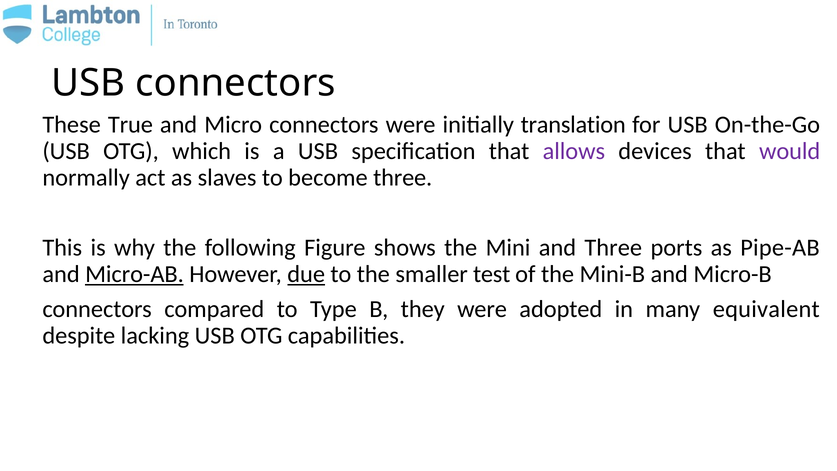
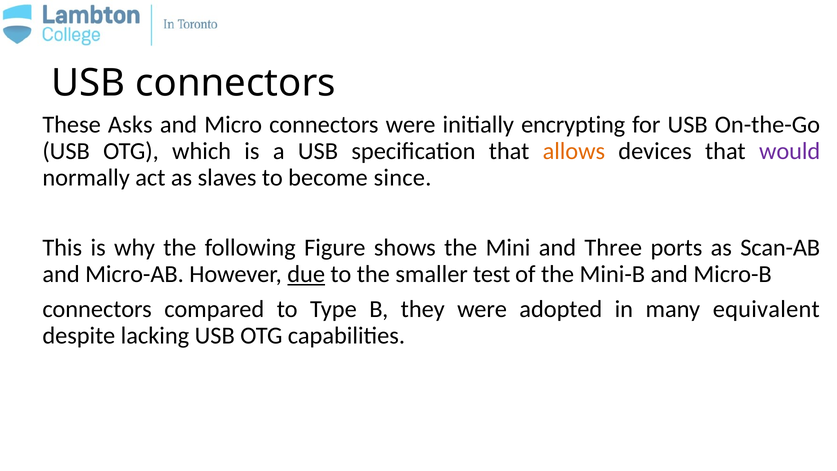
True: True -> Asks
translation: translation -> encrypting
allows colour: purple -> orange
become three: three -> since
Pipe-AB: Pipe-AB -> Scan-AB
Micro-AB underline: present -> none
